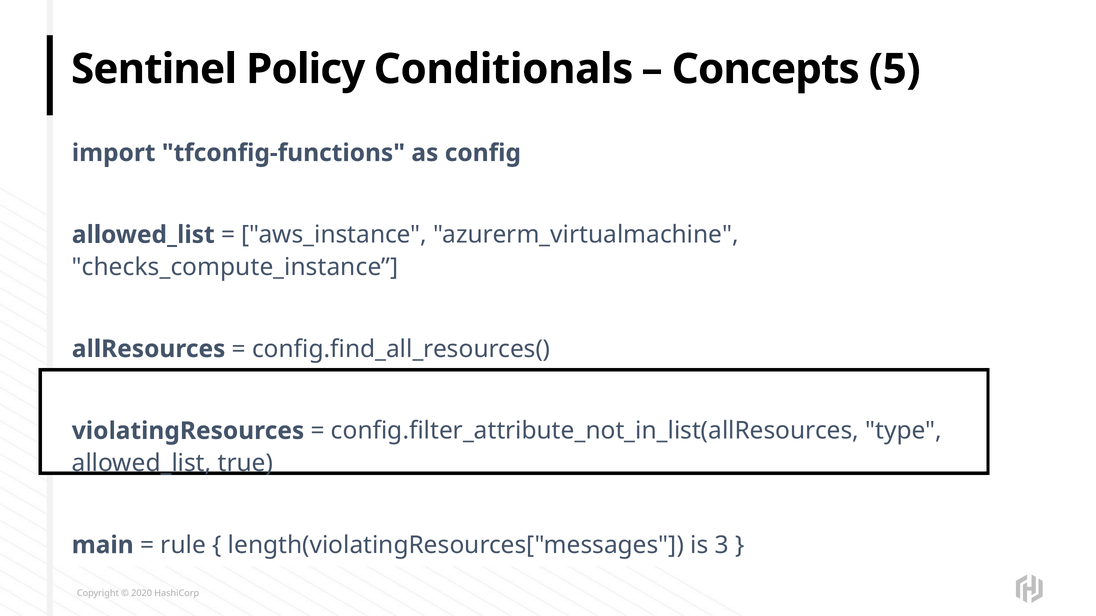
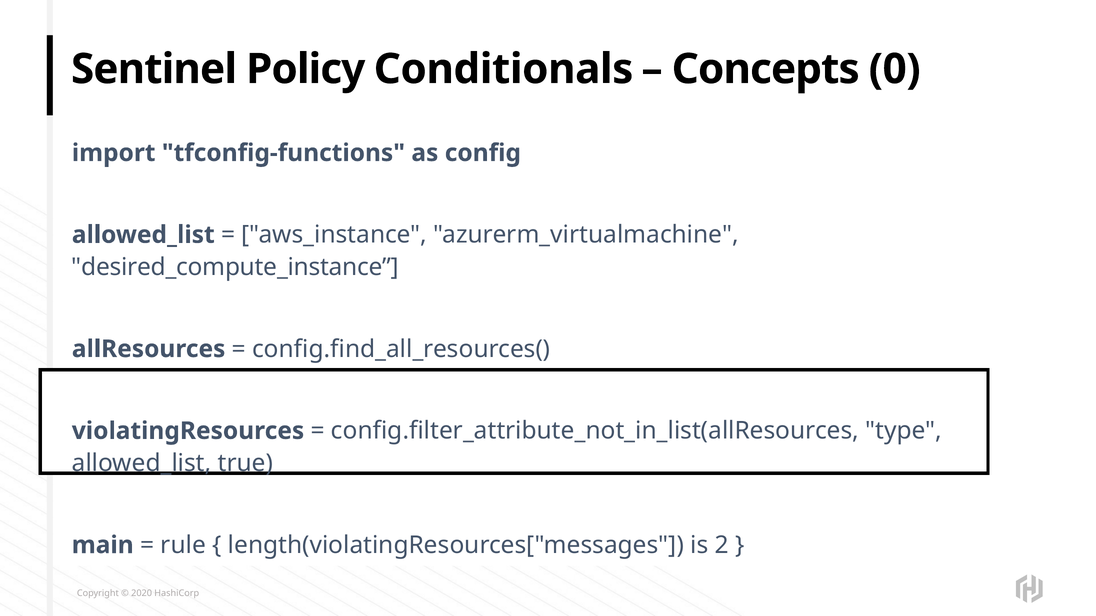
5: 5 -> 0
checks_compute_instance: checks_compute_instance -> desired_compute_instance
3: 3 -> 2
